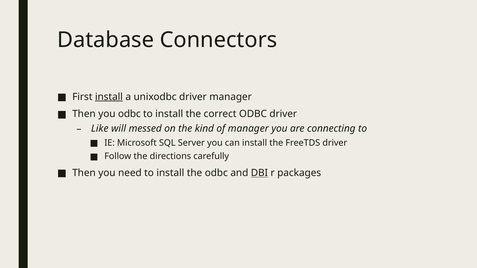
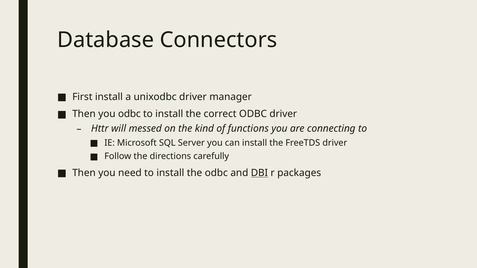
install at (109, 97) underline: present -> none
Like: Like -> Httr
of manager: manager -> functions
